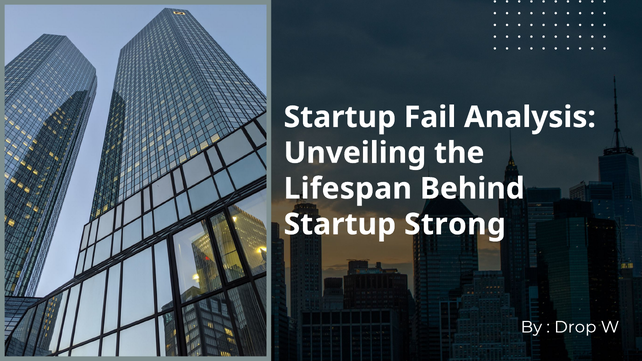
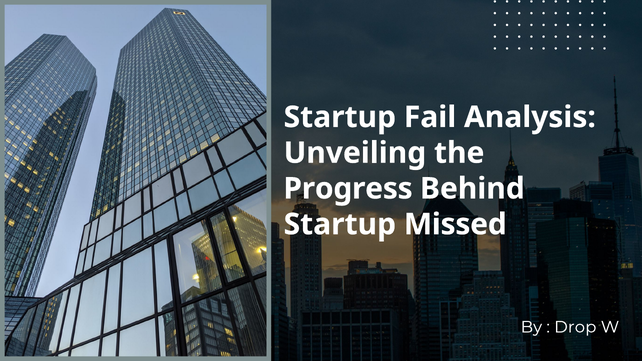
Lifespan: Lifespan -> Progress
Strong: Strong -> Missed
